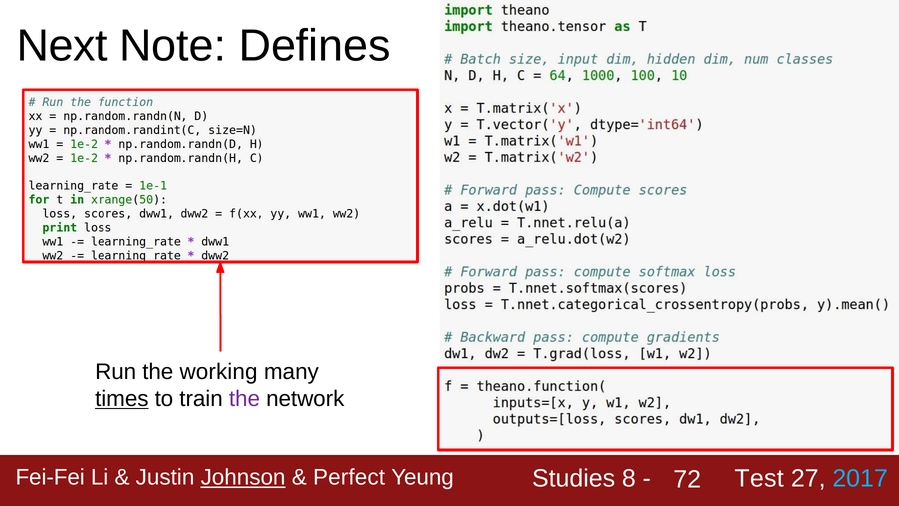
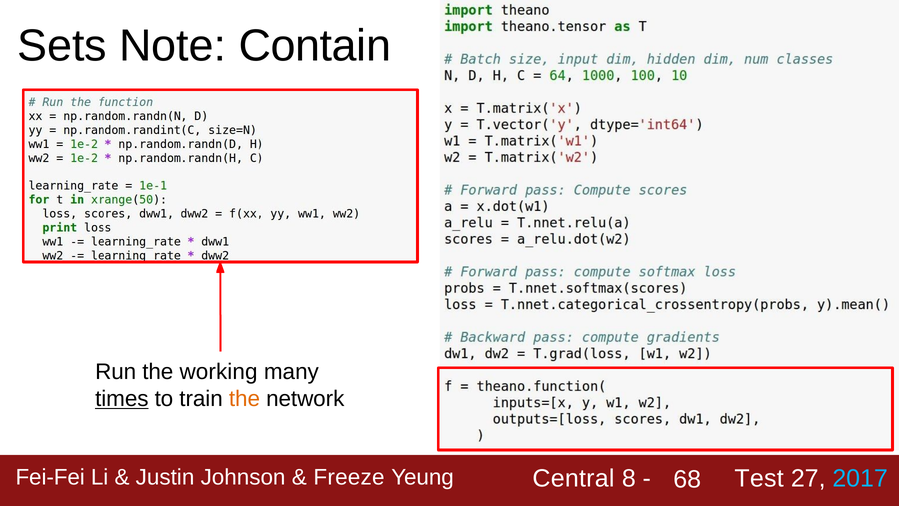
Next: Next -> Sets
Defines: Defines -> Contain
the at (244, 399) colour: purple -> orange
Studies: Studies -> Central
Johnson underline: present -> none
Perfect: Perfect -> Freeze
72: 72 -> 68
